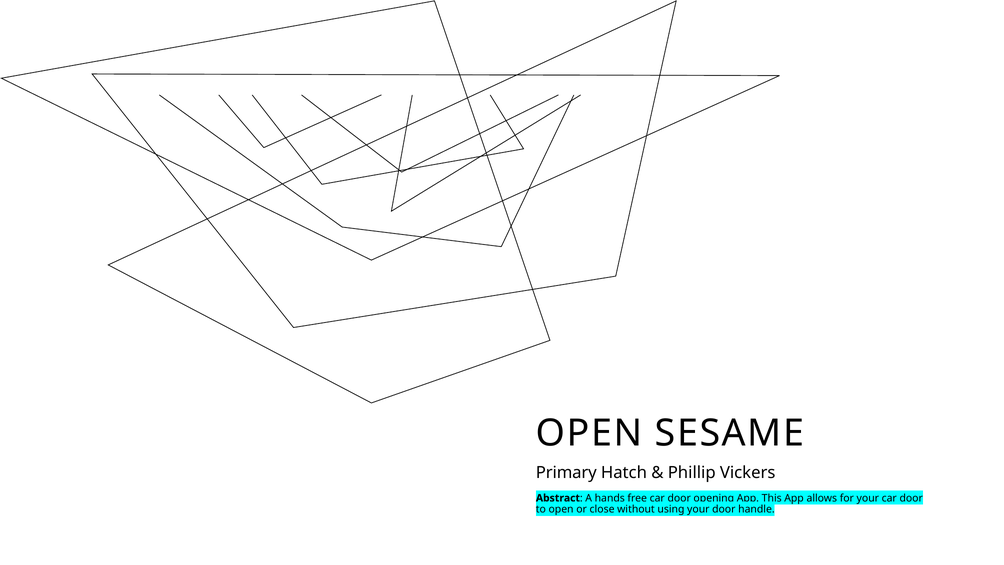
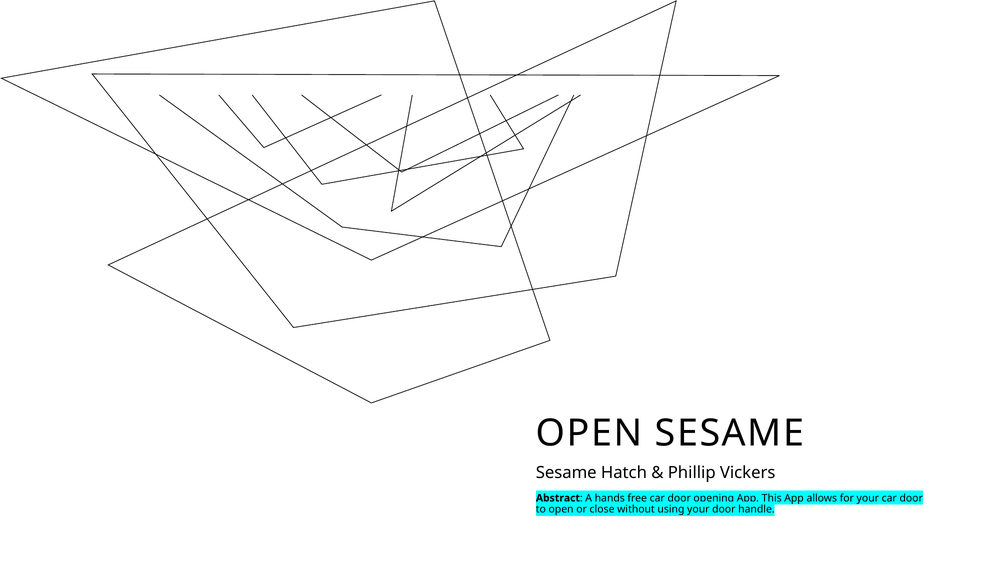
Primary at (566, 473): Primary -> Sesame
